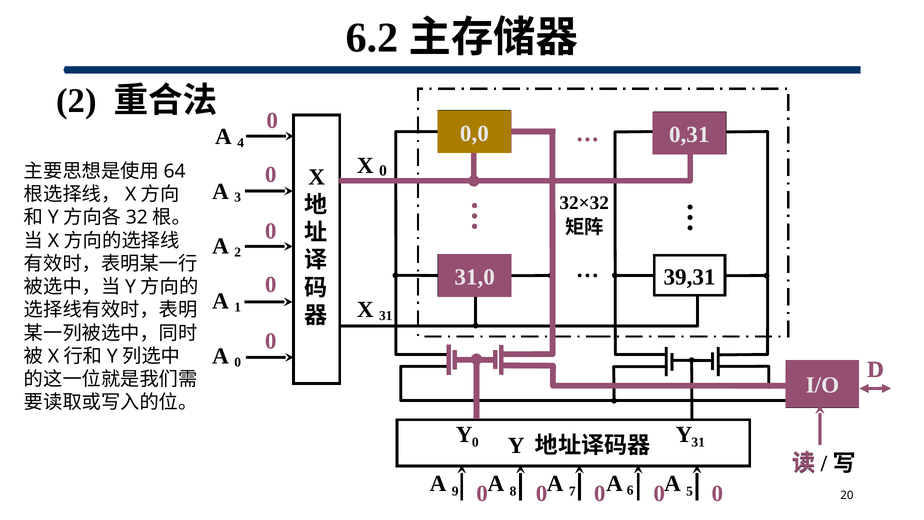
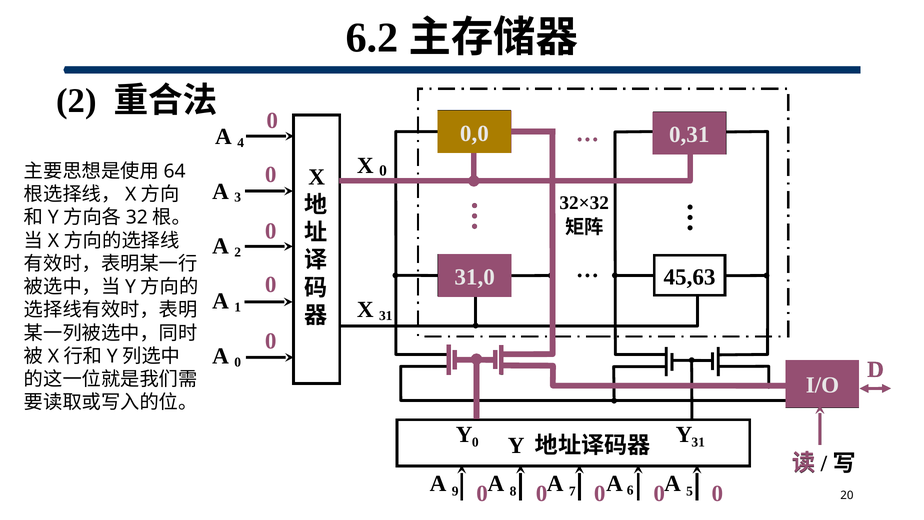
39,31: 39,31 -> 45,63
